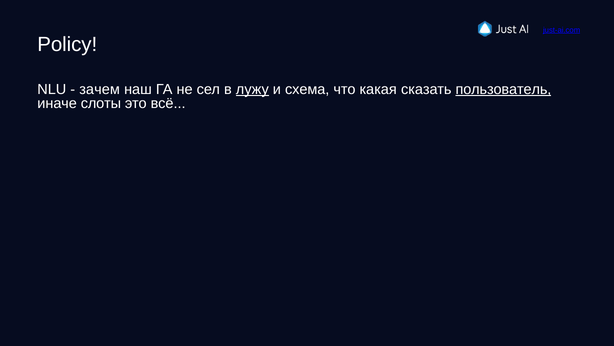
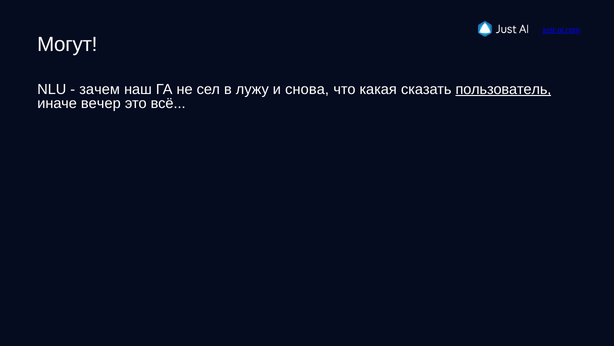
Policy: Policy -> Могут
лужу underline: present -> none
схема: схема -> снова
слоты: слоты -> вечер
